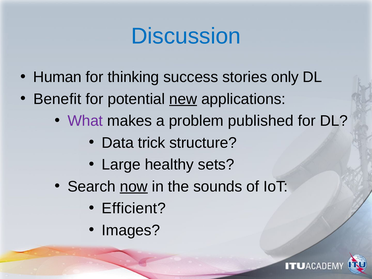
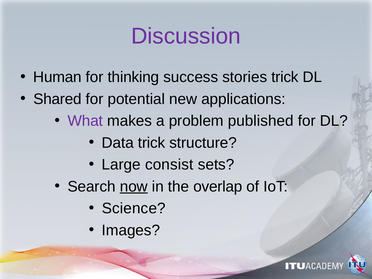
Discussion colour: blue -> purple
stories only: only -> trick
Benefit: Benefit -> Shared
new underline: present -> none
healthy: healthy -> consist
sounds: sounds -> overlap
Efficient: Efficient -> Science
